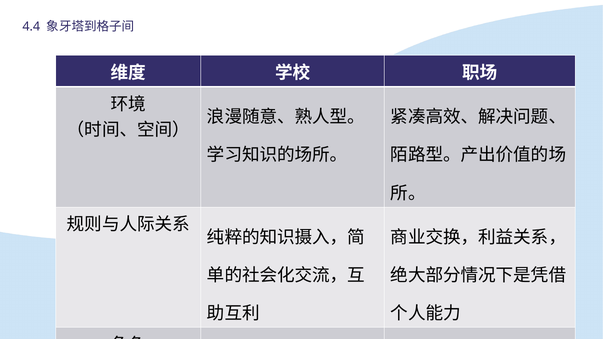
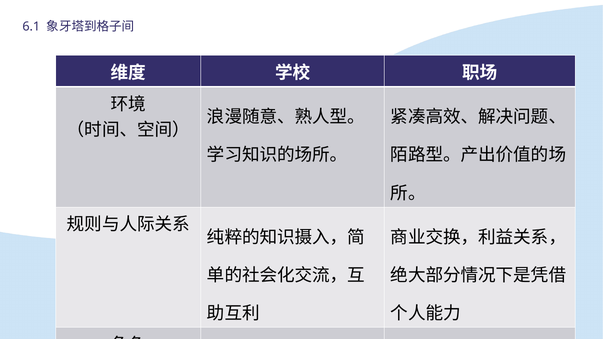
4.4: 4.4 -> 6.1
